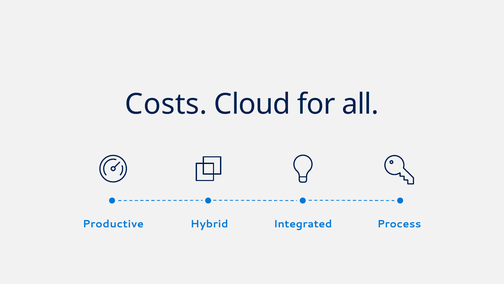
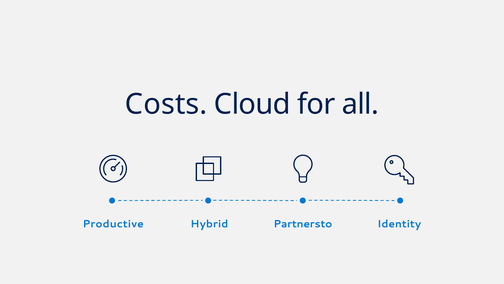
Integrated: Integrated -> Partnersto
Process: Process -> Identity
